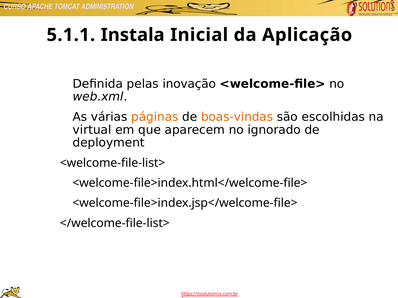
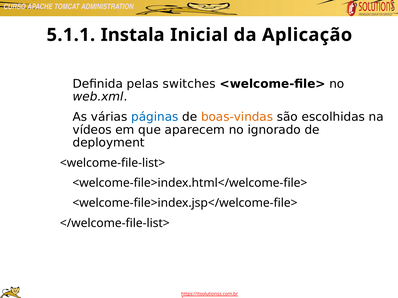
inovação: inovação -> switches
páginas colour: orange -> blue
virtual: virtual -> vídeos
